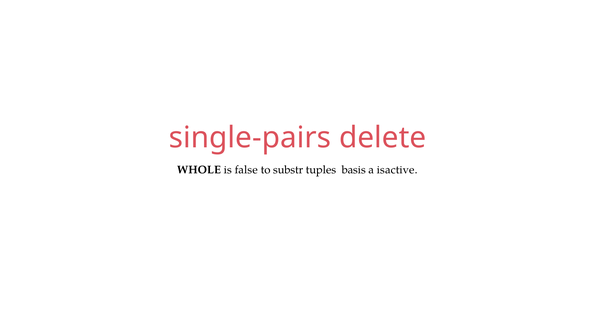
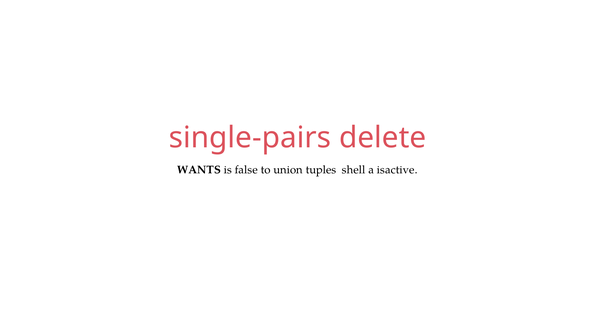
WHOLE: WHOLE -> WANTS
substr: substr -> union
basis: basis -> shell
